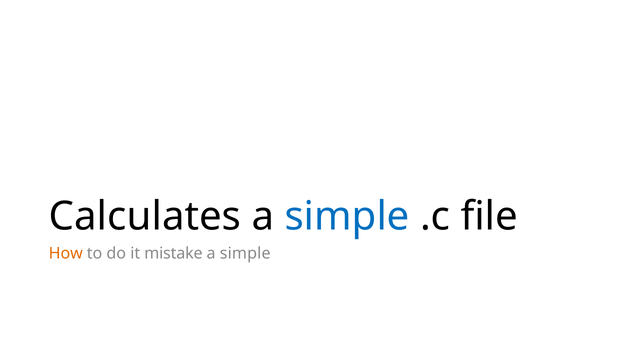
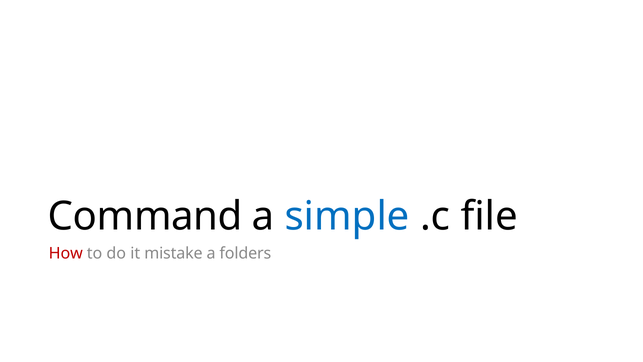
Calculates: Calculates -> Command
How colour: orange -> red
simple at (245, 253): simple -> folders
